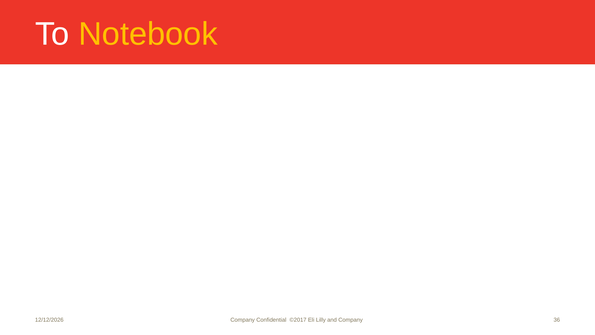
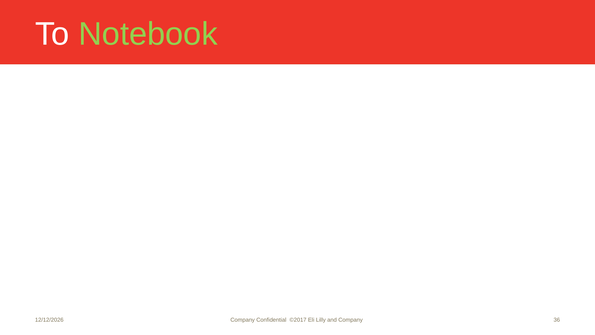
Notebook colour: yellow -> light green
